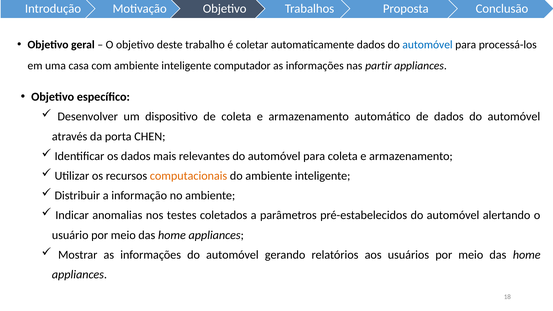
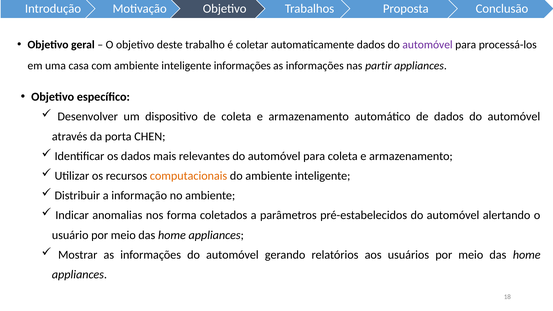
automóvel at (428, 45) colour: blue -> purple
inteligente computador: computador -> informações
testes: testes -> forma
